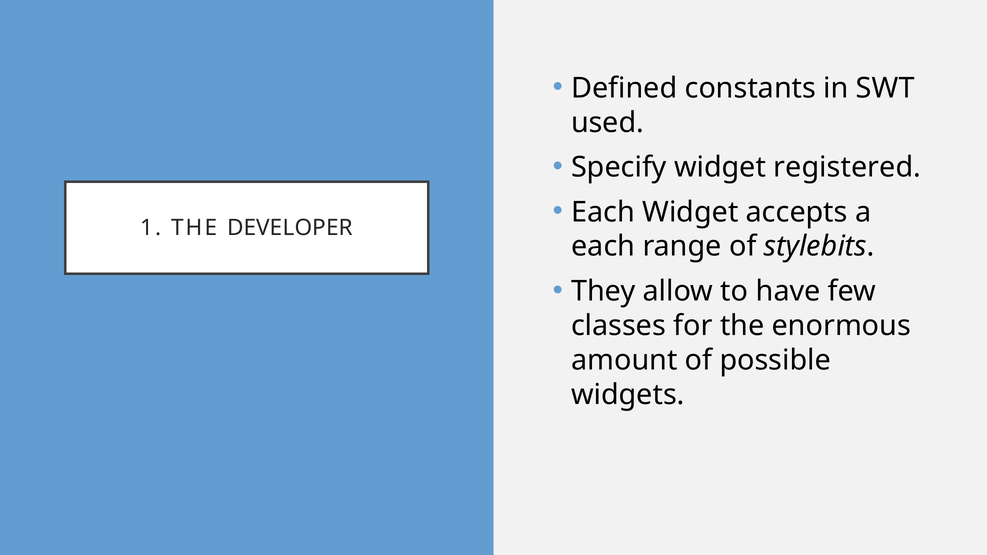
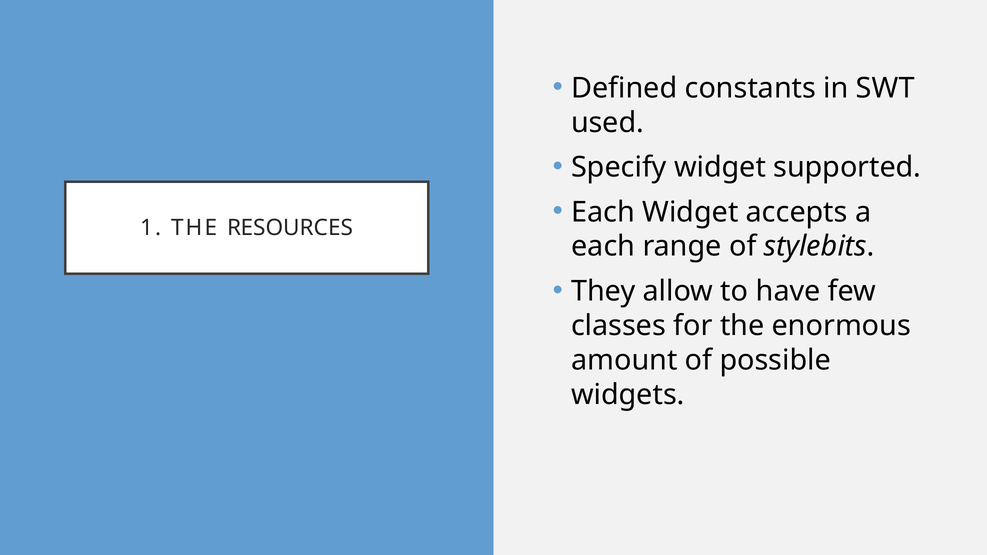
registered: registered -> supported
DEVELOPER: DEVELOPER -> RESOURCES
